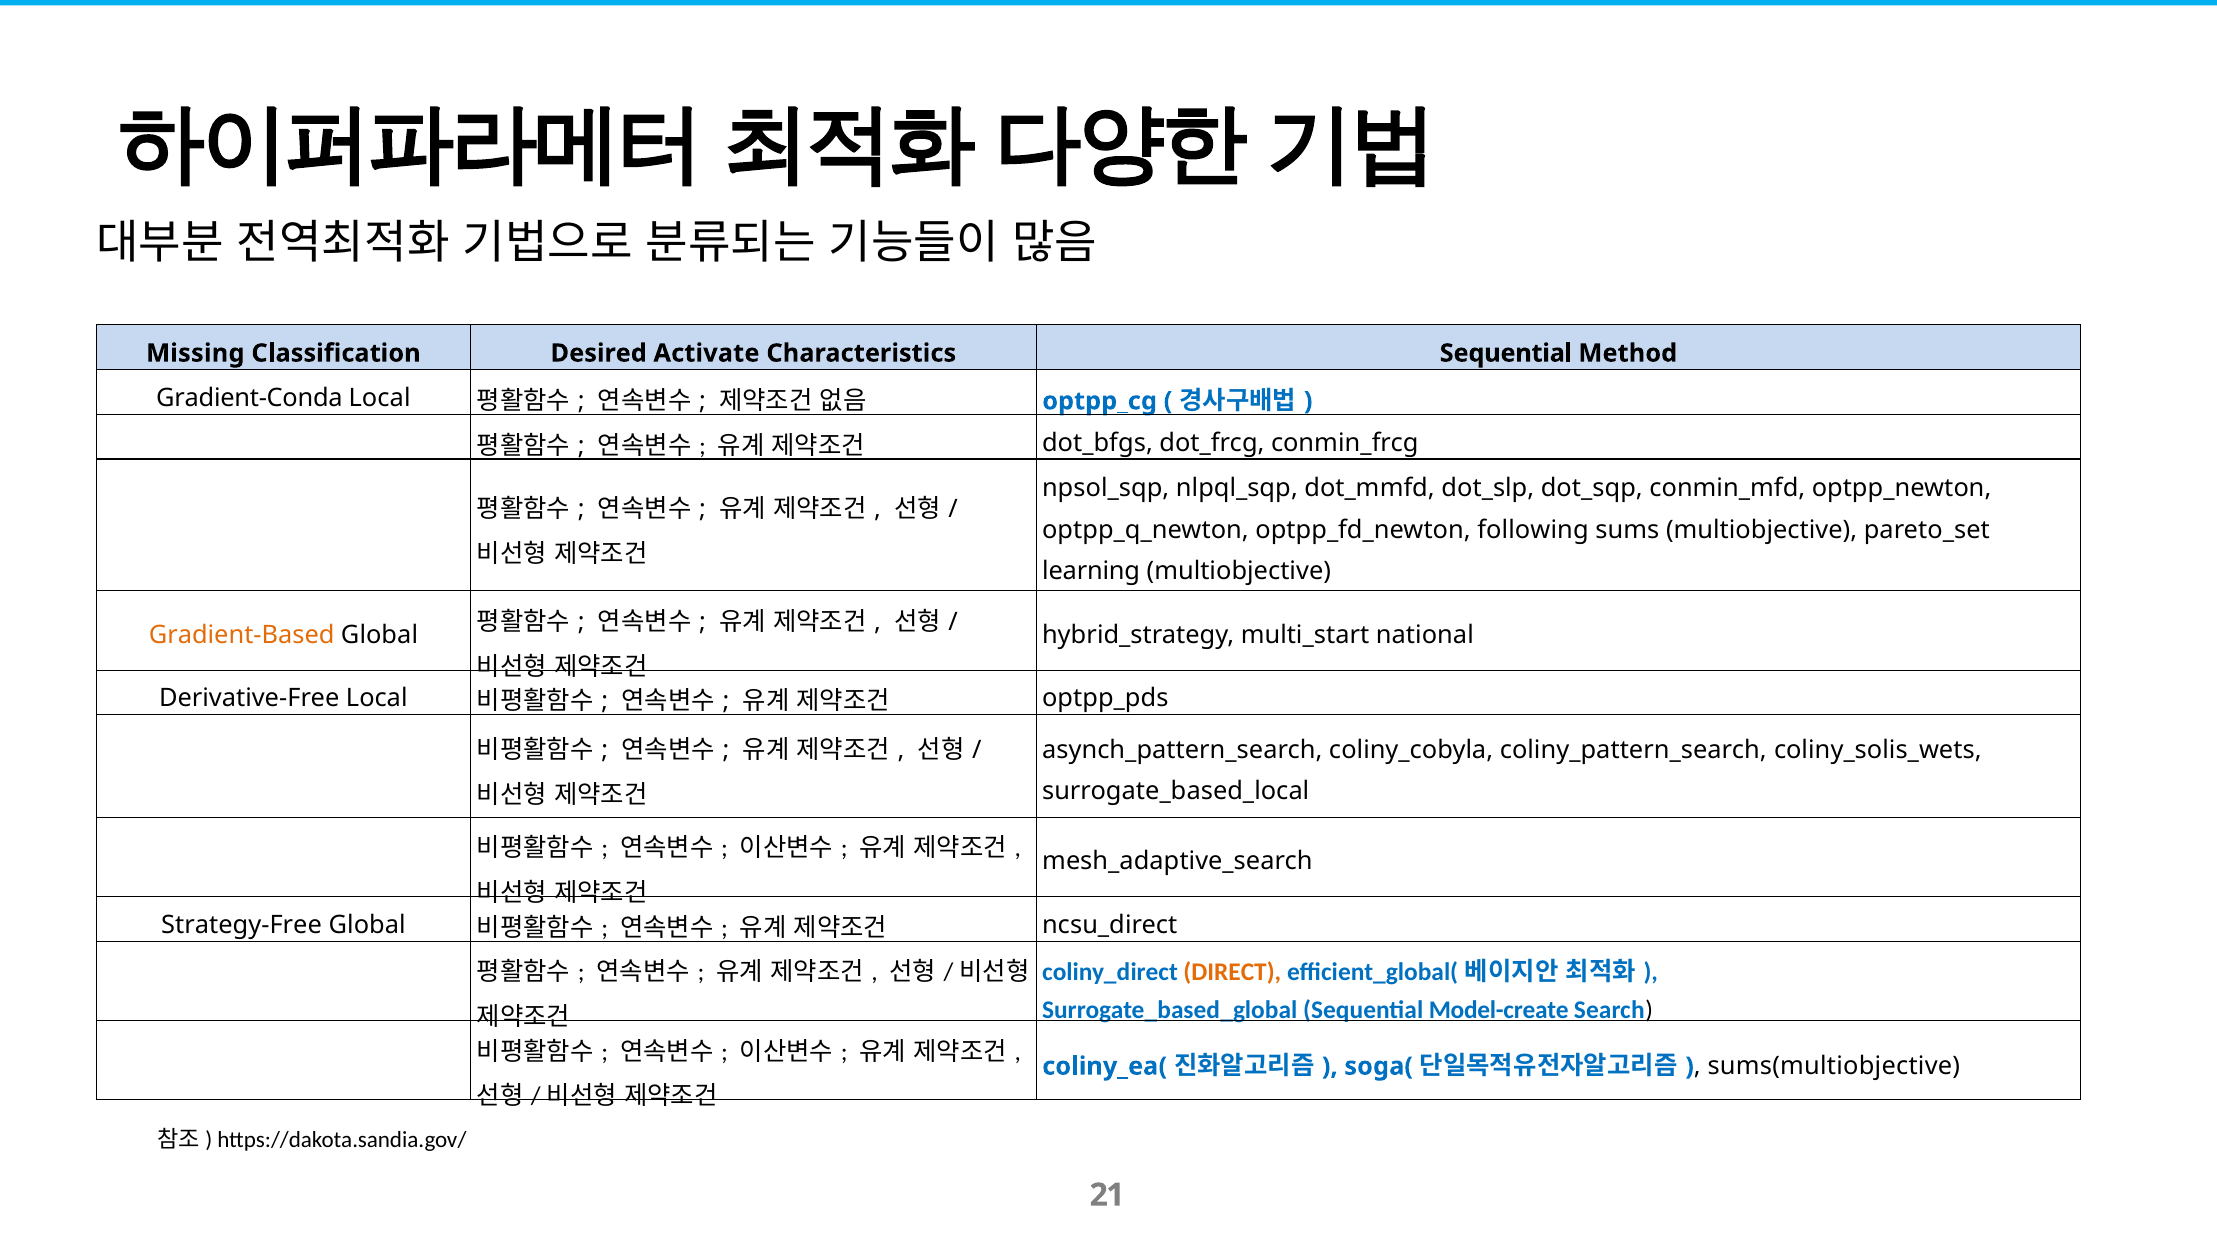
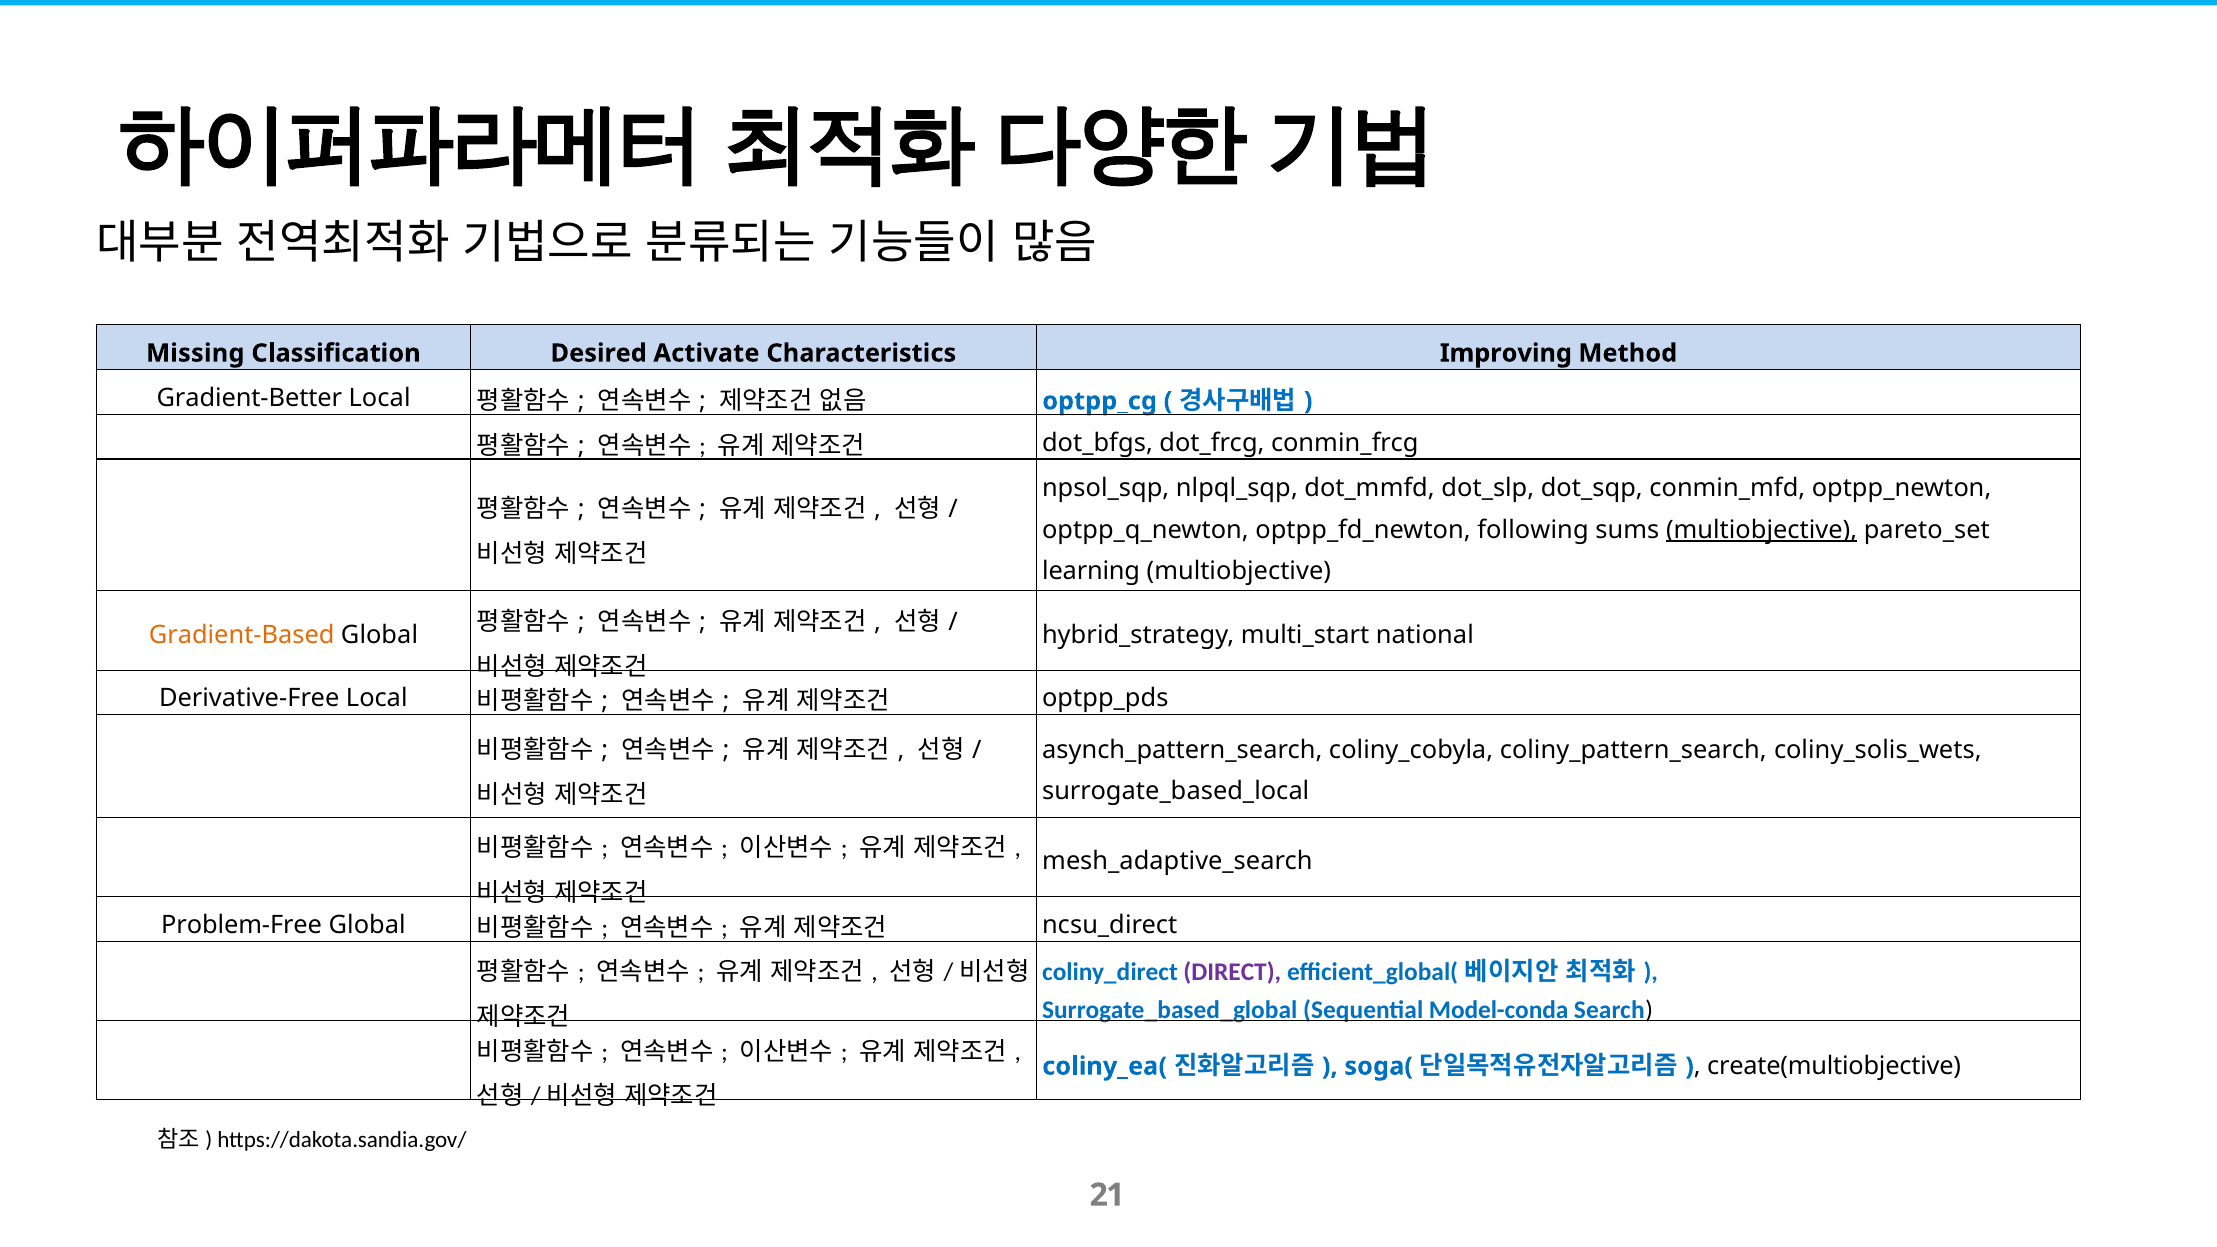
Characteristics Sequential: Sequential -> Improving
Gradient-Conda: Gradient-Conda -> Gradient-Better
multiobjective at (1762, 530) underline: none -> present
Strategy-Free: Strategy-Free -> Problem-Free
DIRECT colour: orange -> purple
Model-create: Model-create -> Model-conda
sums(multiobjective: sums(multiobjective -> create(multiobjective
